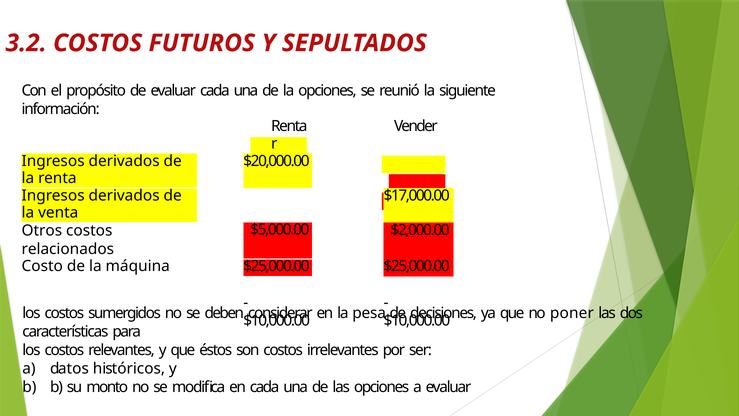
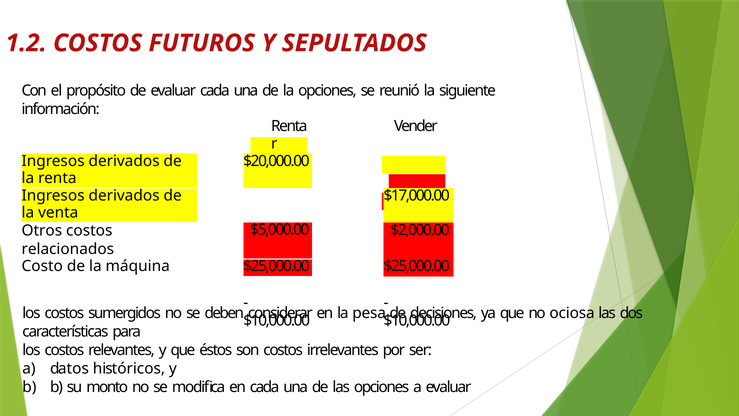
3.2: 3.2 -> 1.2
poner: poner -> ociosa
